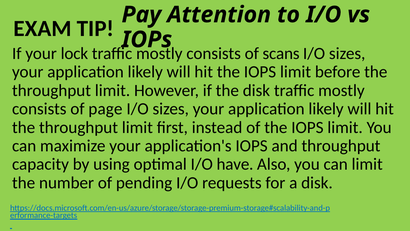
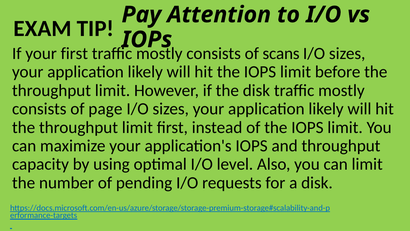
your lock: lock -> first
have: have -> level
